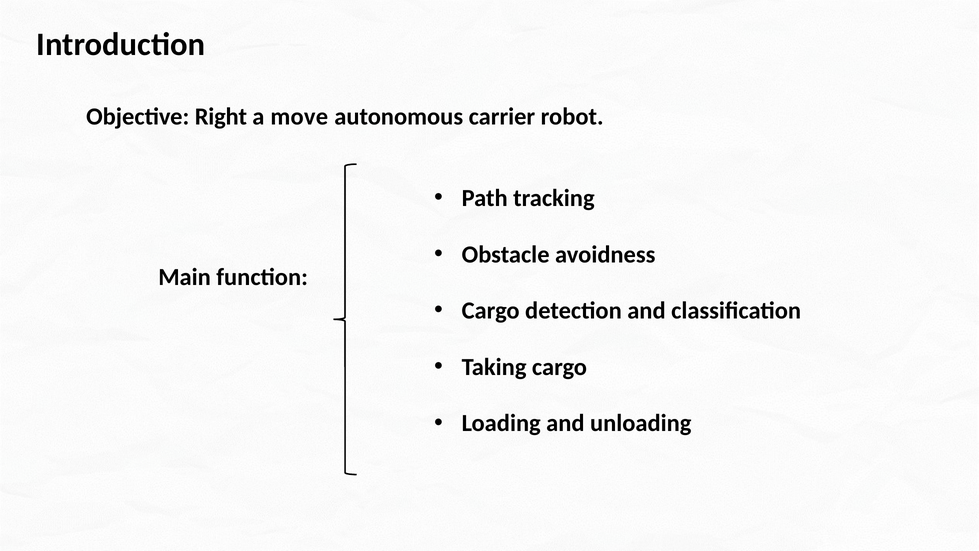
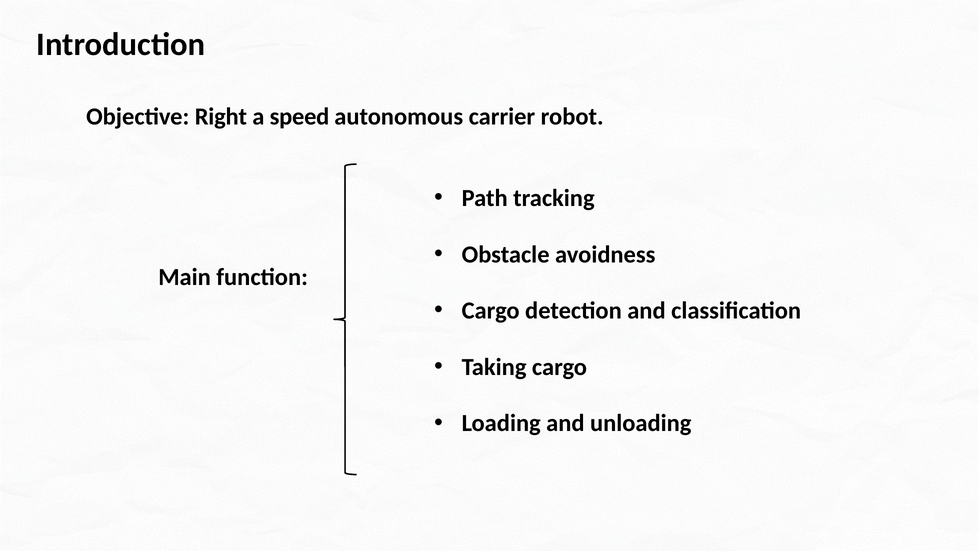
move: move -> speed
